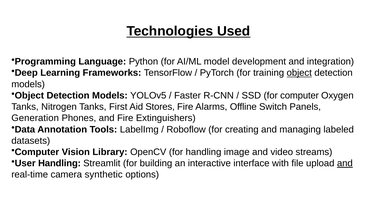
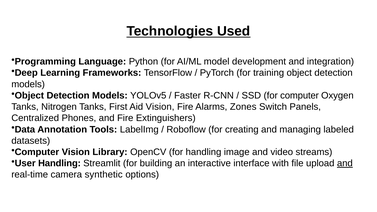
object at (299, 73) underline: present -> none
Aid Stores: Stores -> Vision
Offline: Offline -> Zones
Generation: Generation -> Centralized
